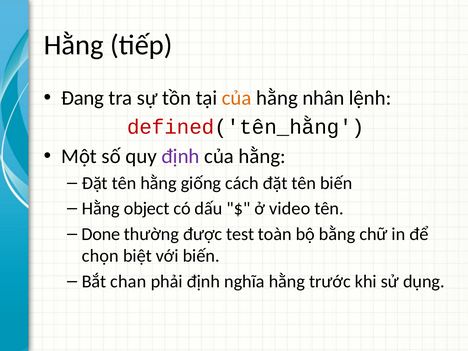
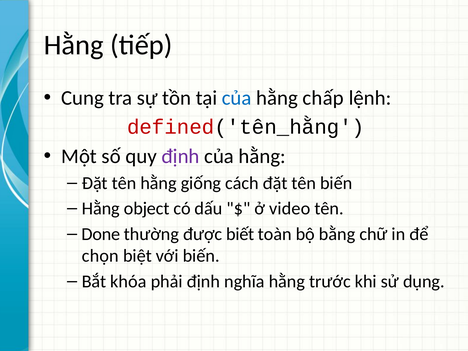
Đang: Đang -> Cung
của at (237, 98) colour: orange -> blue
nhân: nhân -> chấp
test: test -> biết
chan: chan -> khóa
